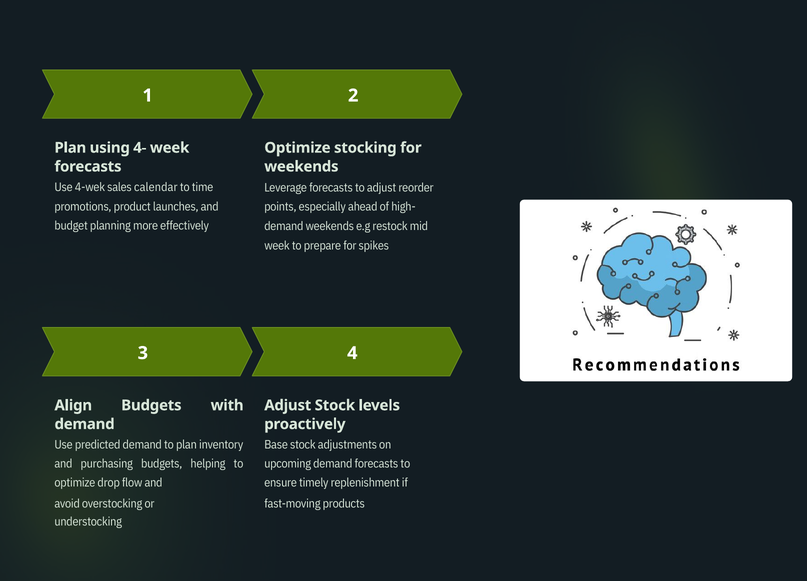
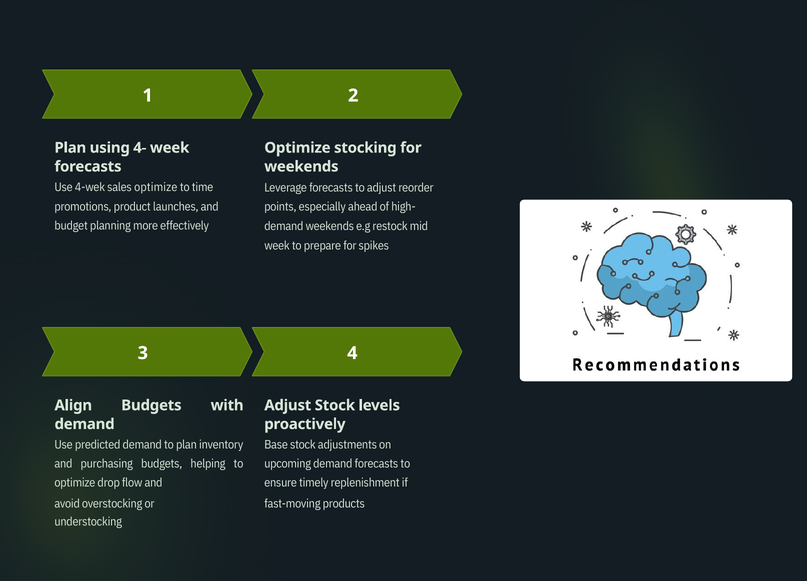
sales calendar: calendar -> optimize
